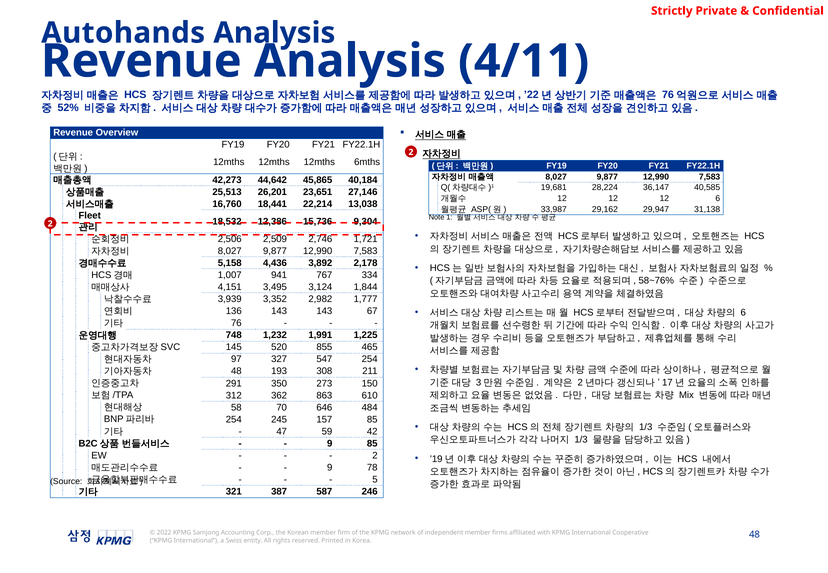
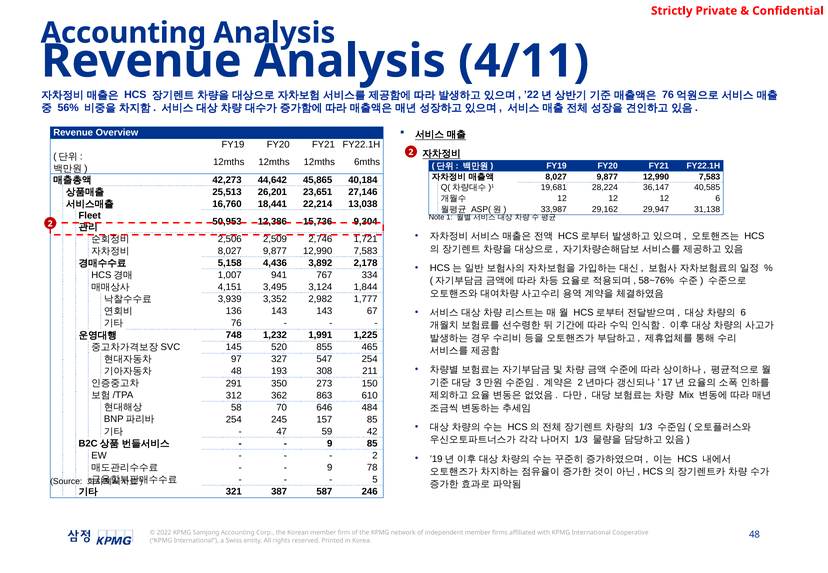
Autohands at (123, 33): Autohands -> Accounting
52%: 52% -> 56%
18,532: 18,532 -> 50,953
